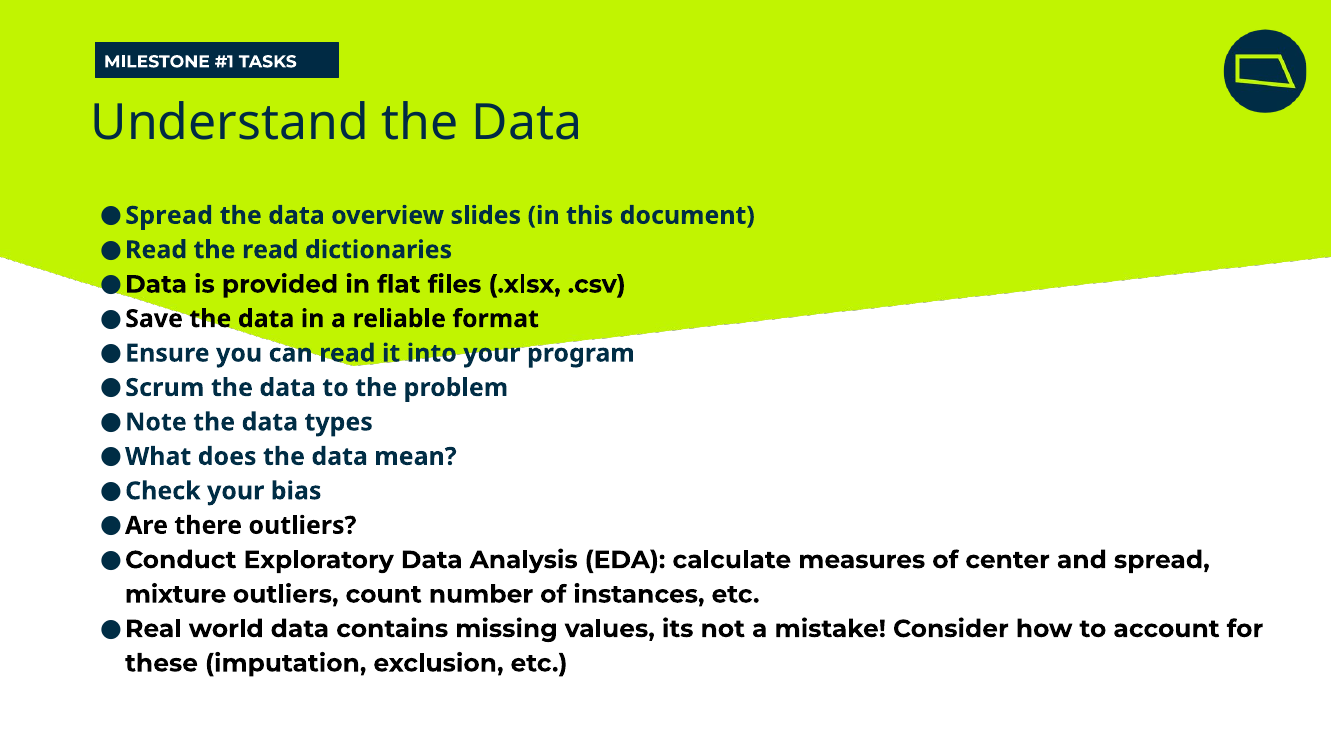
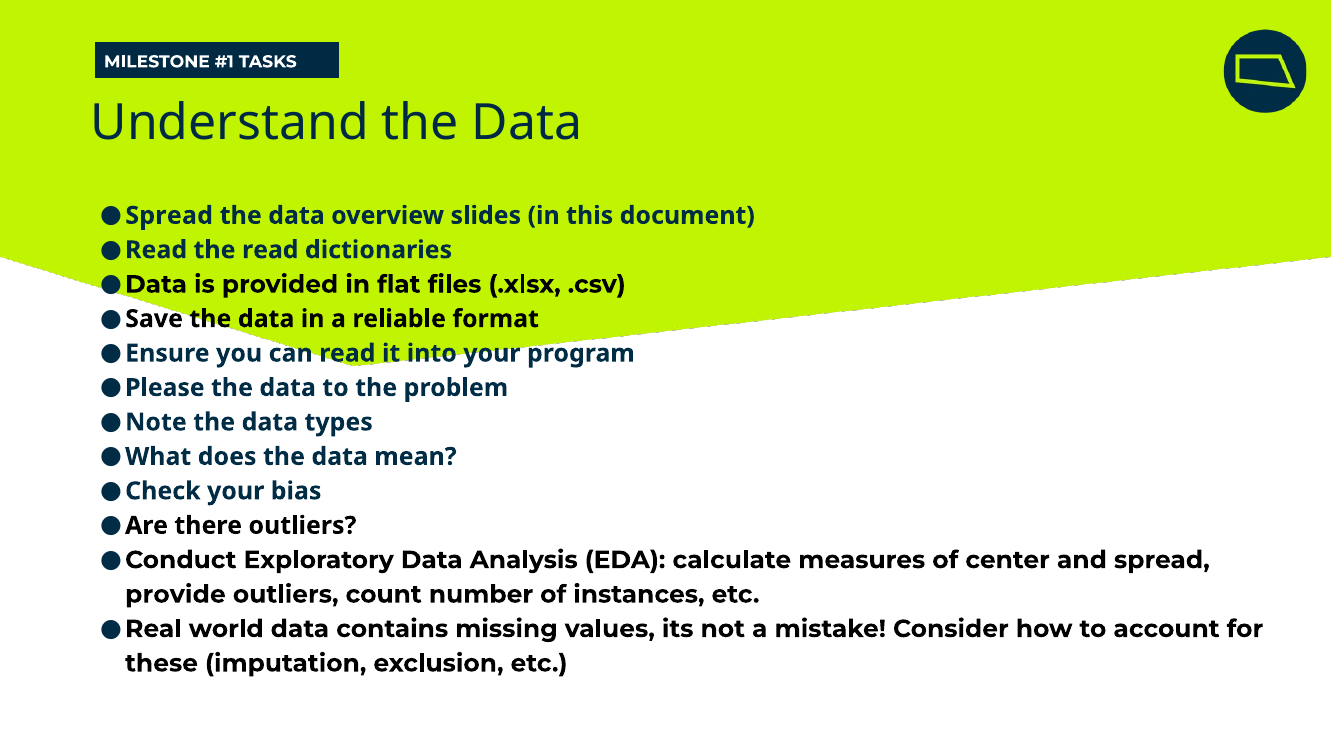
Scrum: Scrum -> Please
mixture: mixture -> provide
